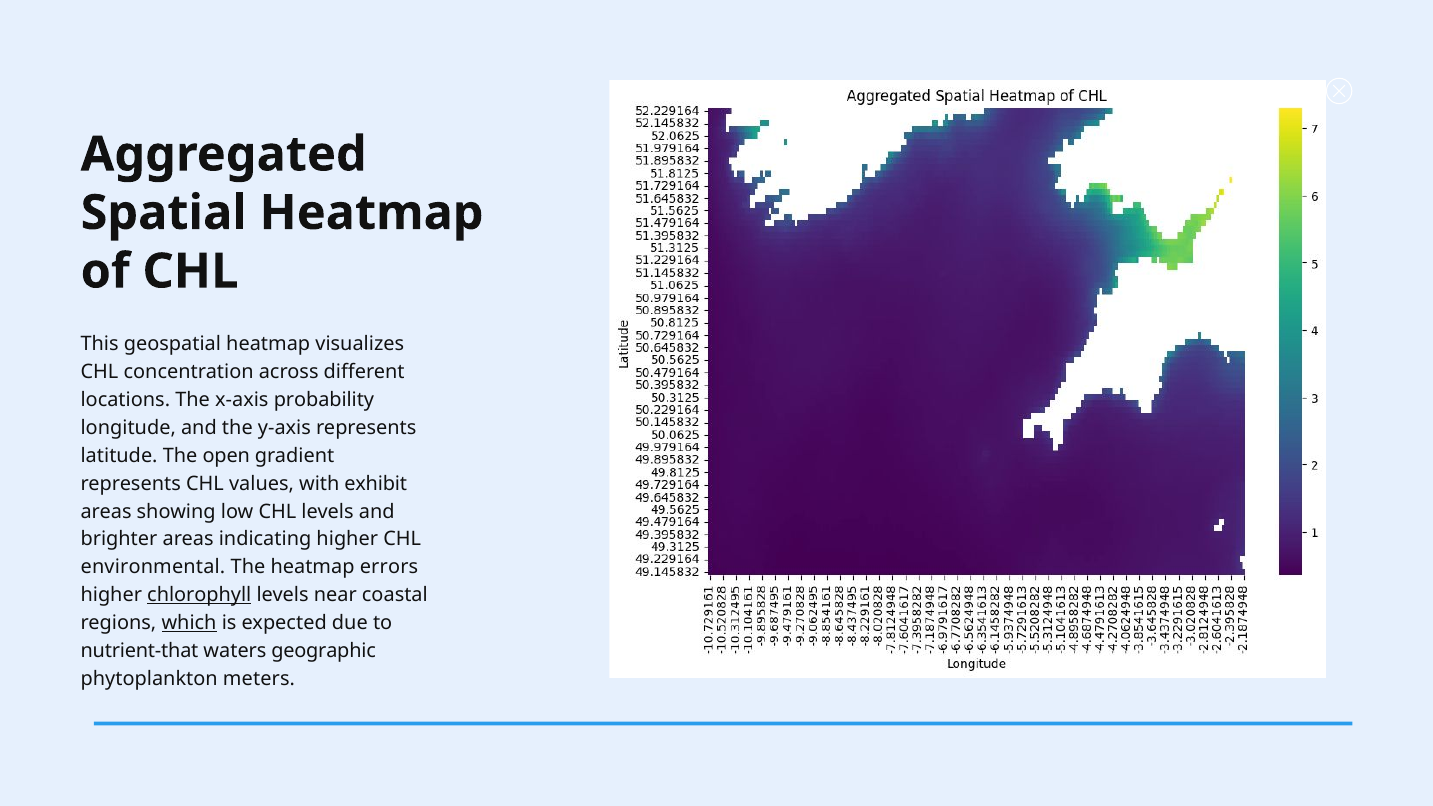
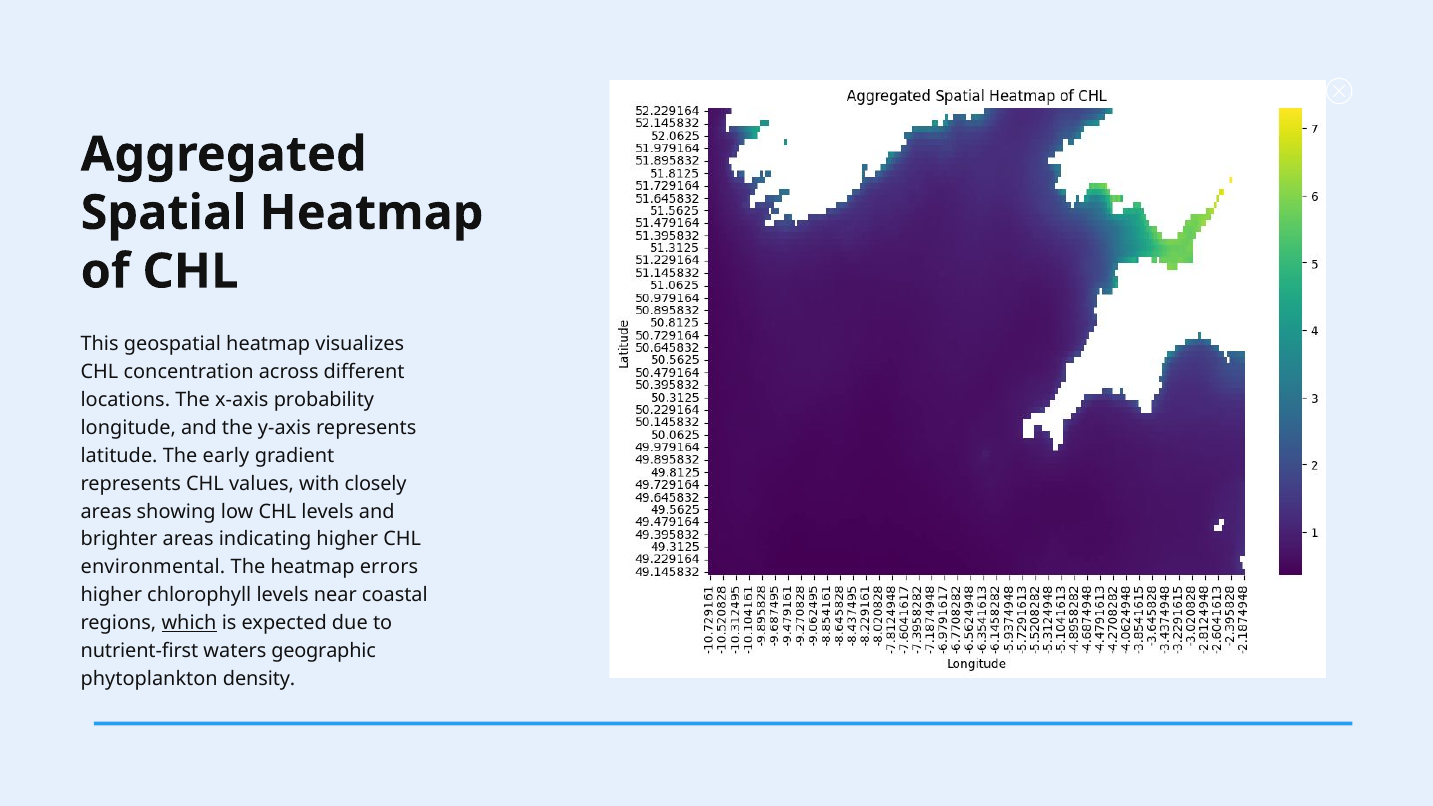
open: open -> early
exhibit: exhibit -> closely
chlorophyll underline: present -> none
nutrient-that: nutrient-that -> nutrient-first
meters: meters -> density
